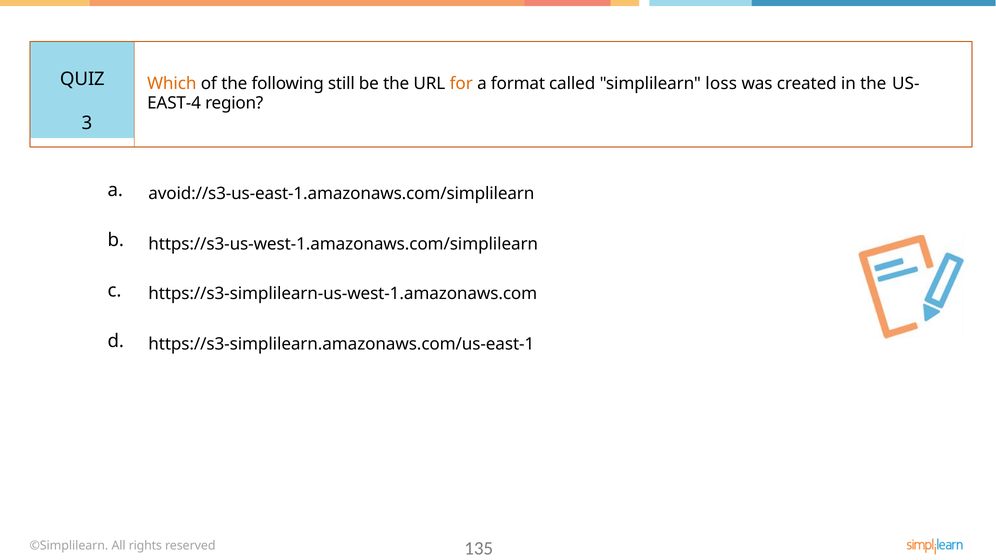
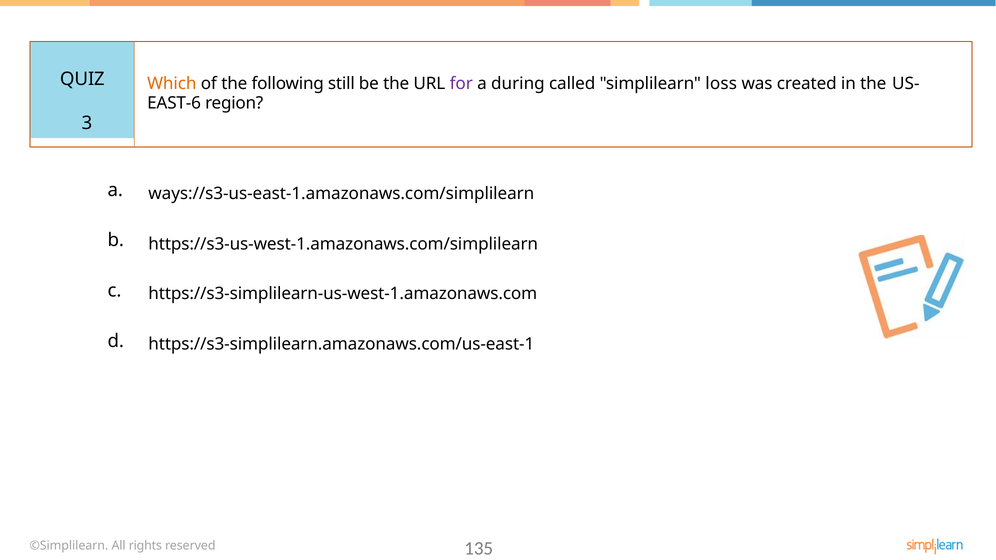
for colour: orange -> purple
format: format -> during
EAST-4: EAST-4 -> EAST-6
avoid://s3-us-east-1.amazonaws.com/simplilearn: avoid://s3-us-east-1.amazonaws.com/simplilearn -> ways://s3-us-east-1.amazonaws.com/simplilearn
